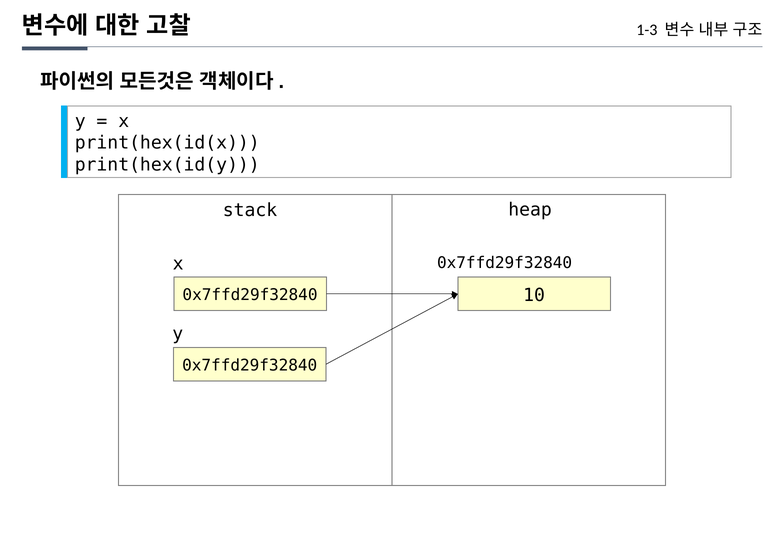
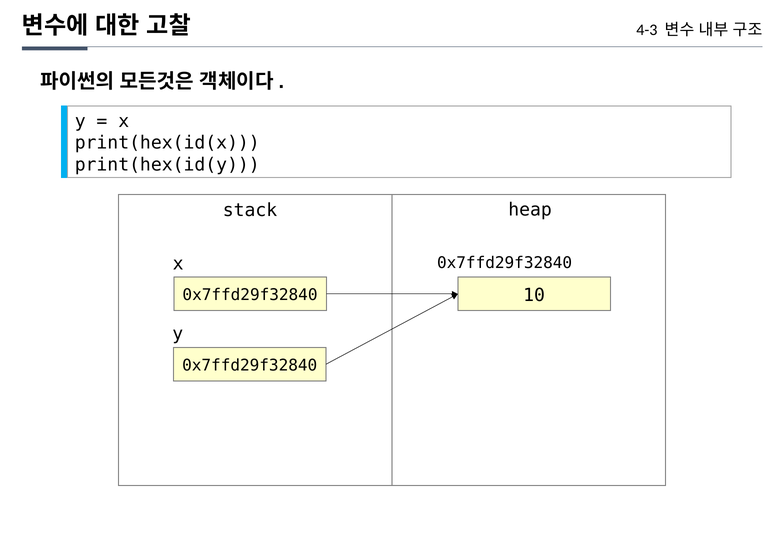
1-3: 1-3 -> 4-3
